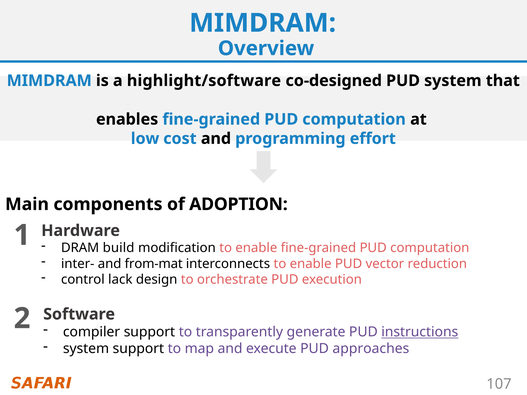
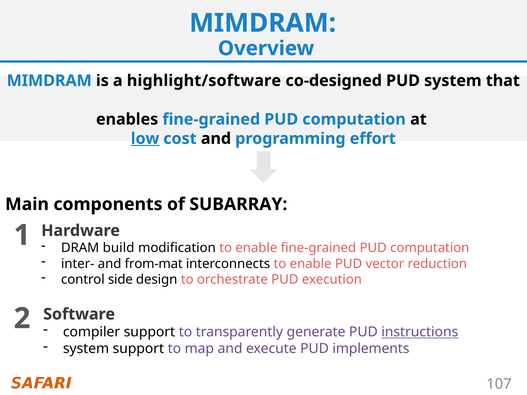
low underline: none -> present
ADOPTION: ADOPTION -> SUBARRAY
lack: lack -> side
approaches: approaches -> implements
